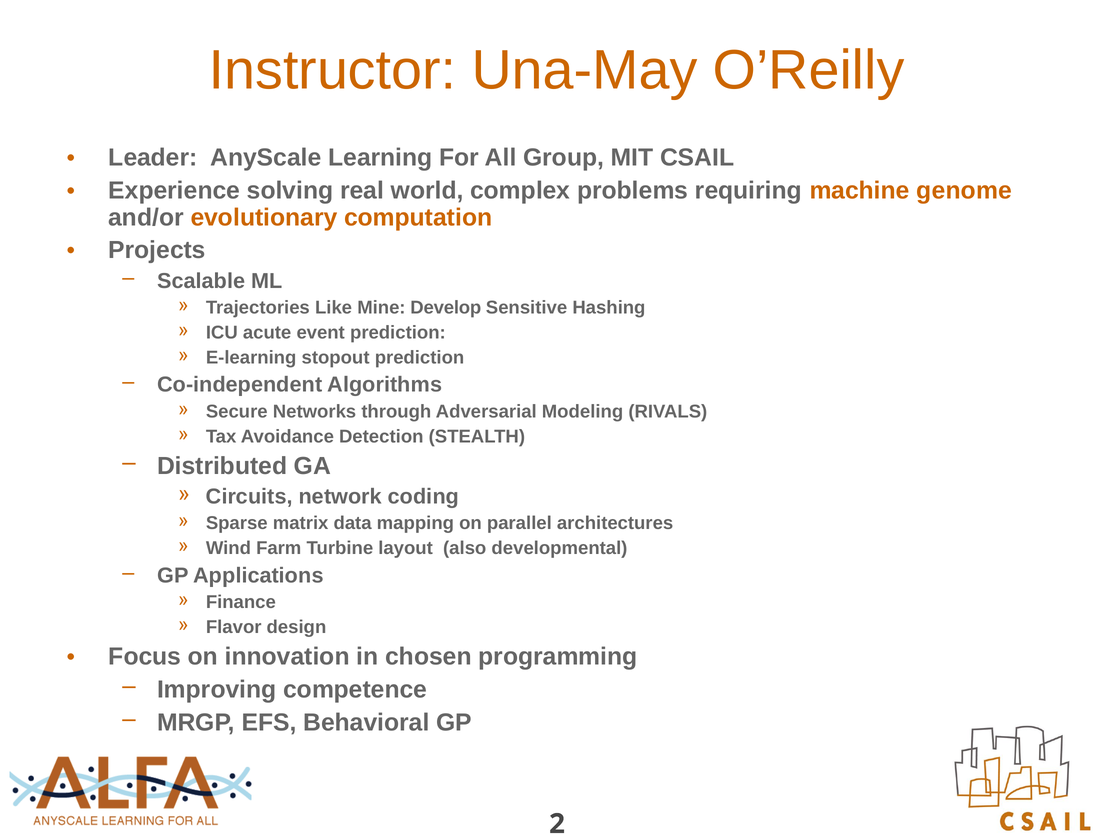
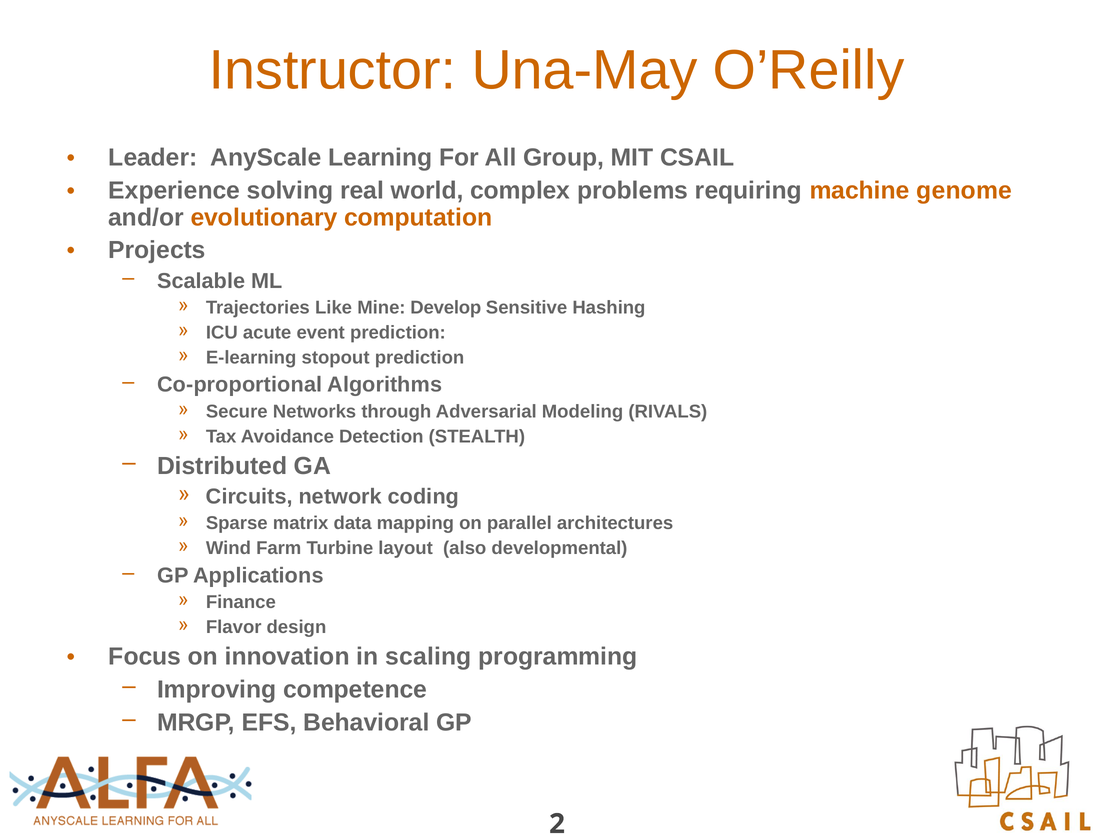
Co-independent: Co-independent -> Co-proportional
chosen: chosen -> scaling
